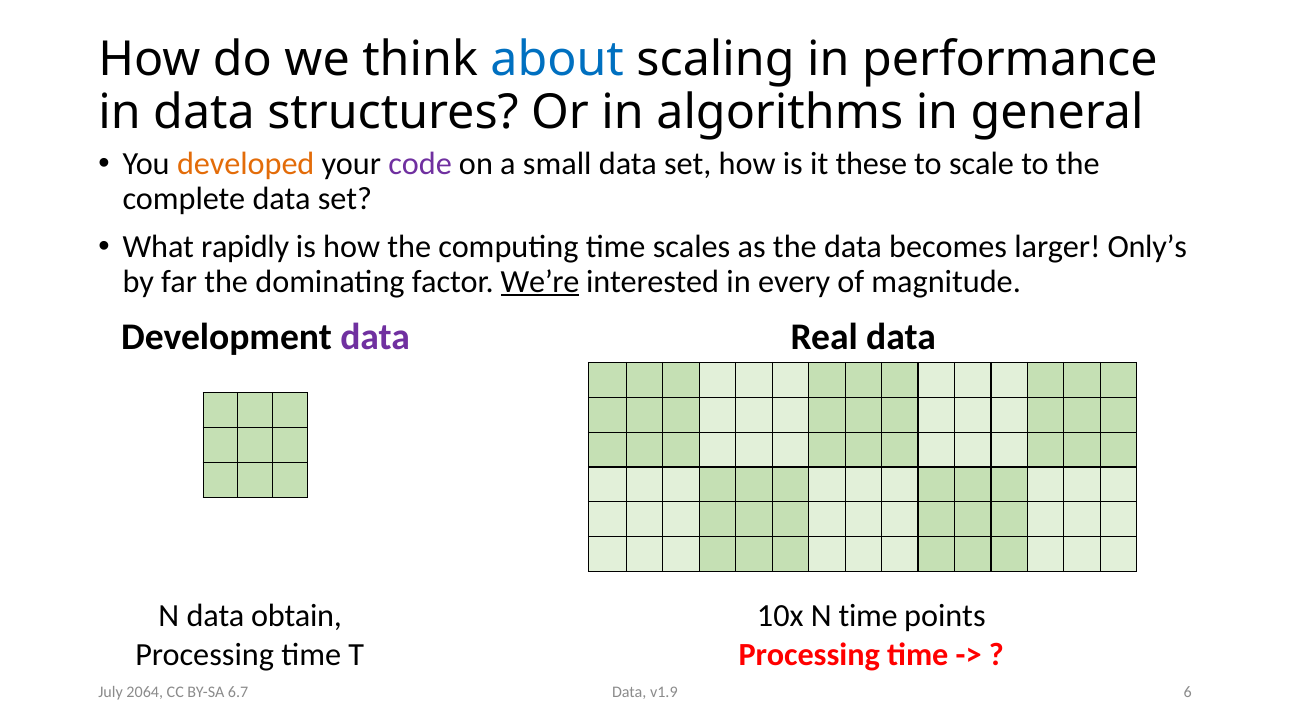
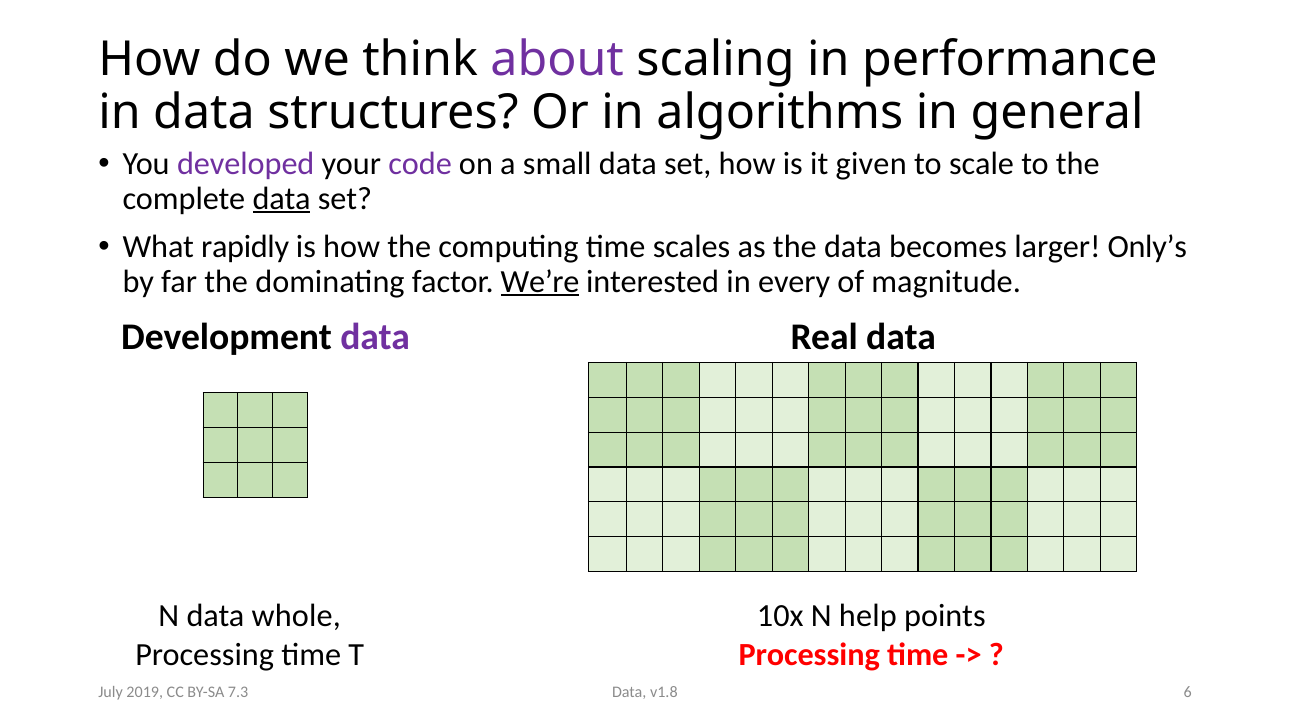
about colour: blue -> purple
developed colour: orange -> purple
these: these -> given
data at (282, 199) underline: none -> present
obtain: obtain -> whole
N time: time -> help
v1.9: v1.9 -> v1.8
2064: 2064 -> 2019
6.7: 6.7 -> 7.3
